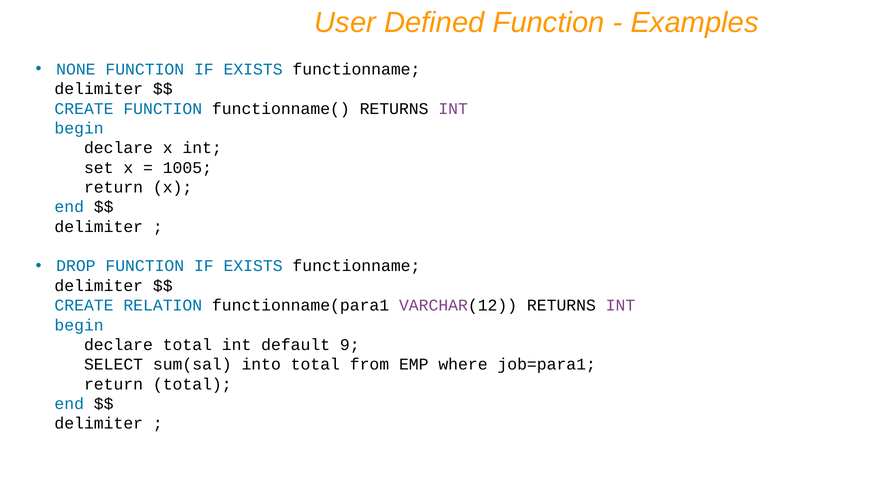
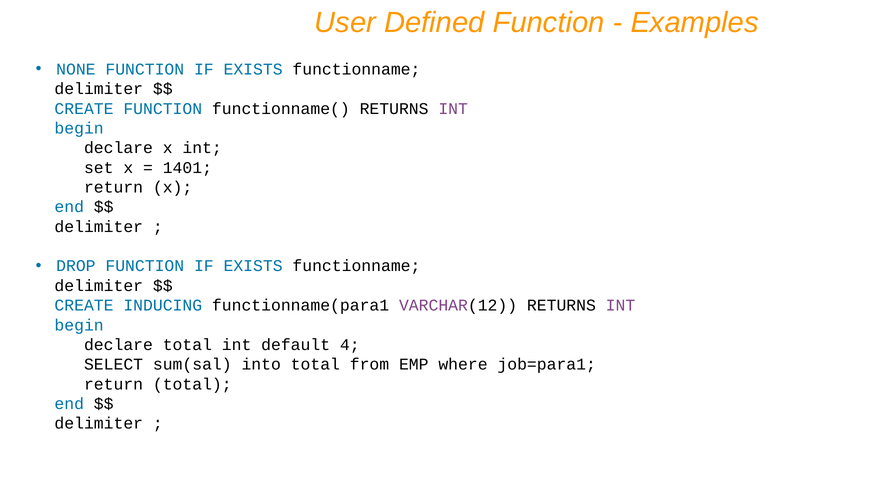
1005: 1005 -> 1401
RELATION: RELATION -> INDUCING
9: 9 -> 4
